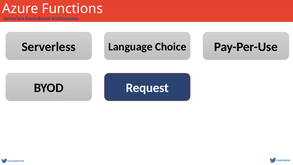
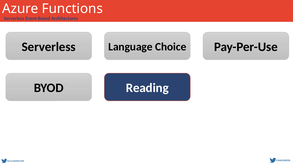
Request: Request -> Reading
